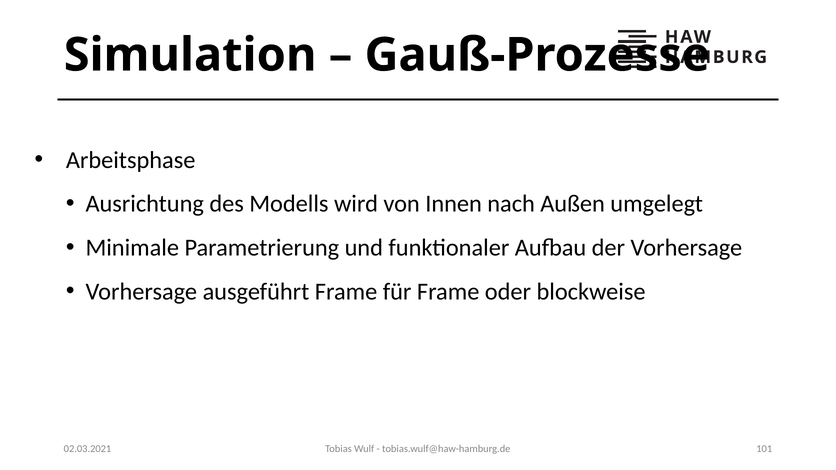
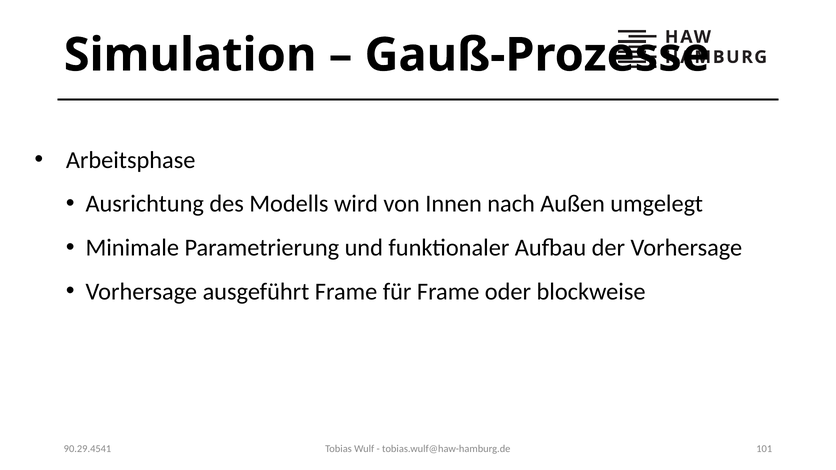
02.03.2021: 02.03.2021 -> 90.29.4541
